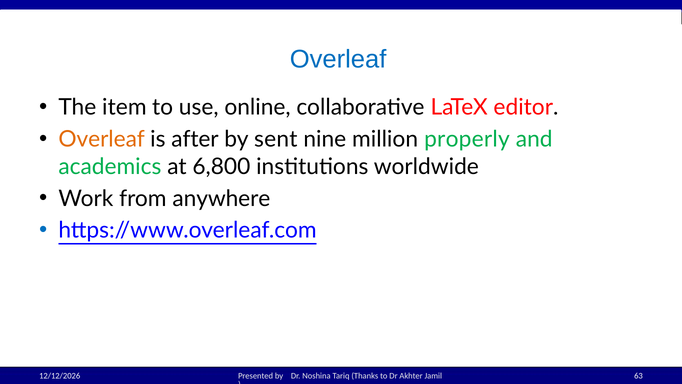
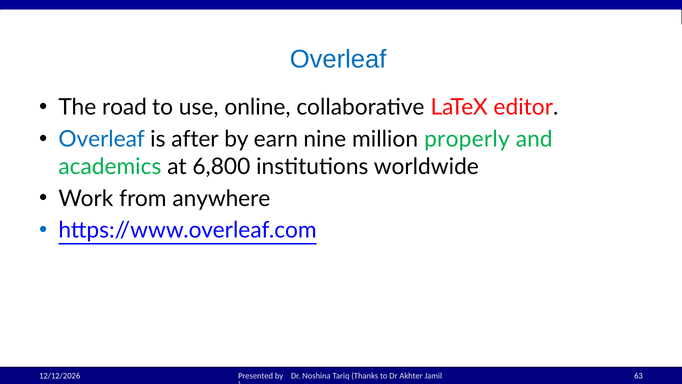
item: item -> road
Overleaf at (102, 139) colour: orange -> blue
sent: sent -> earn
